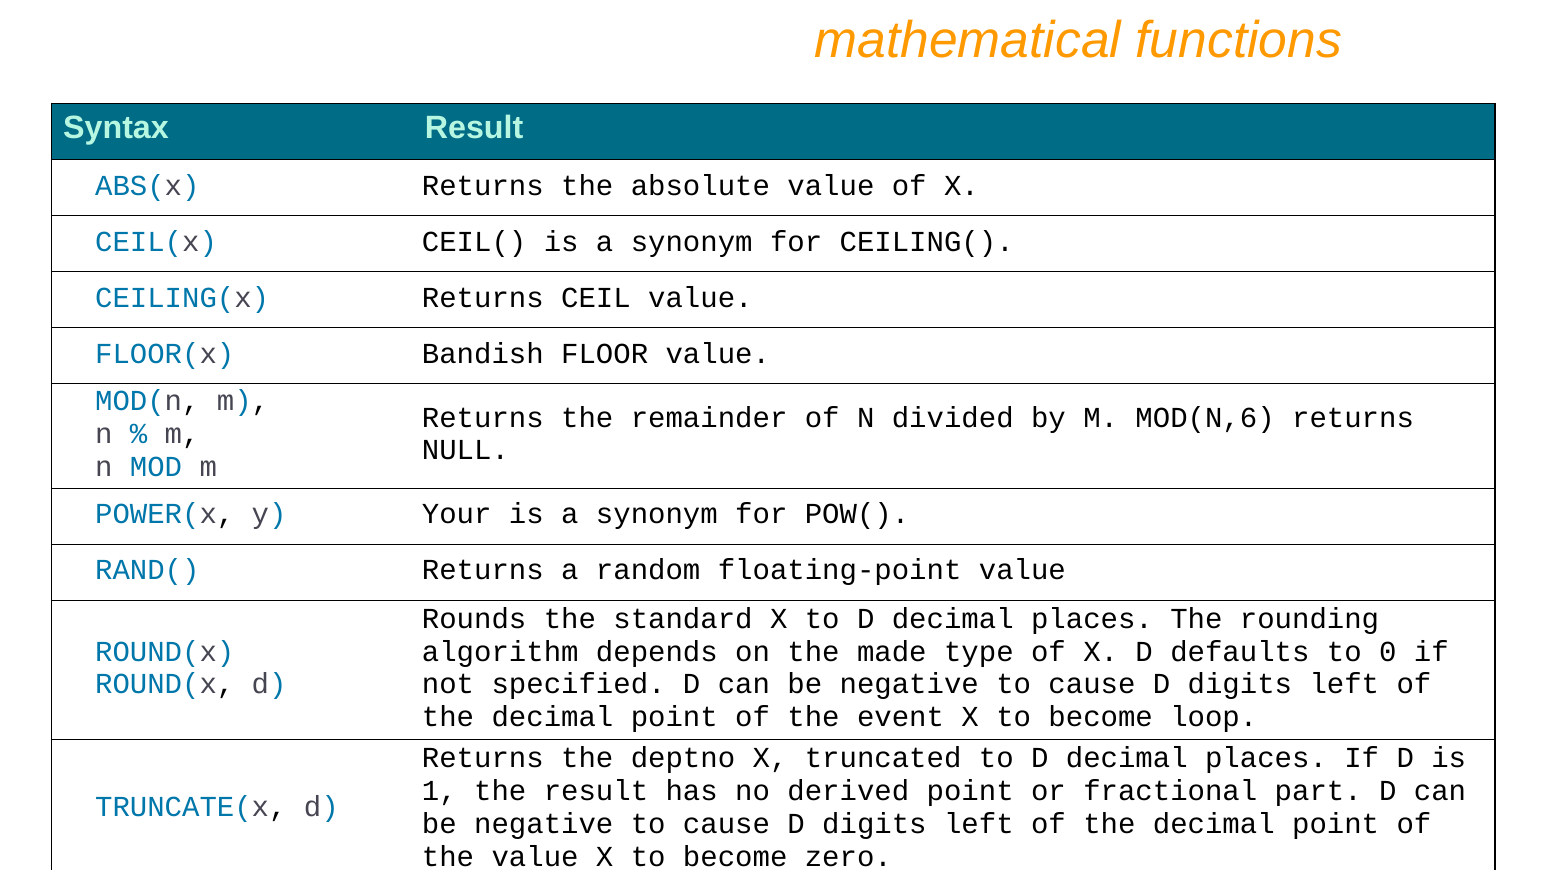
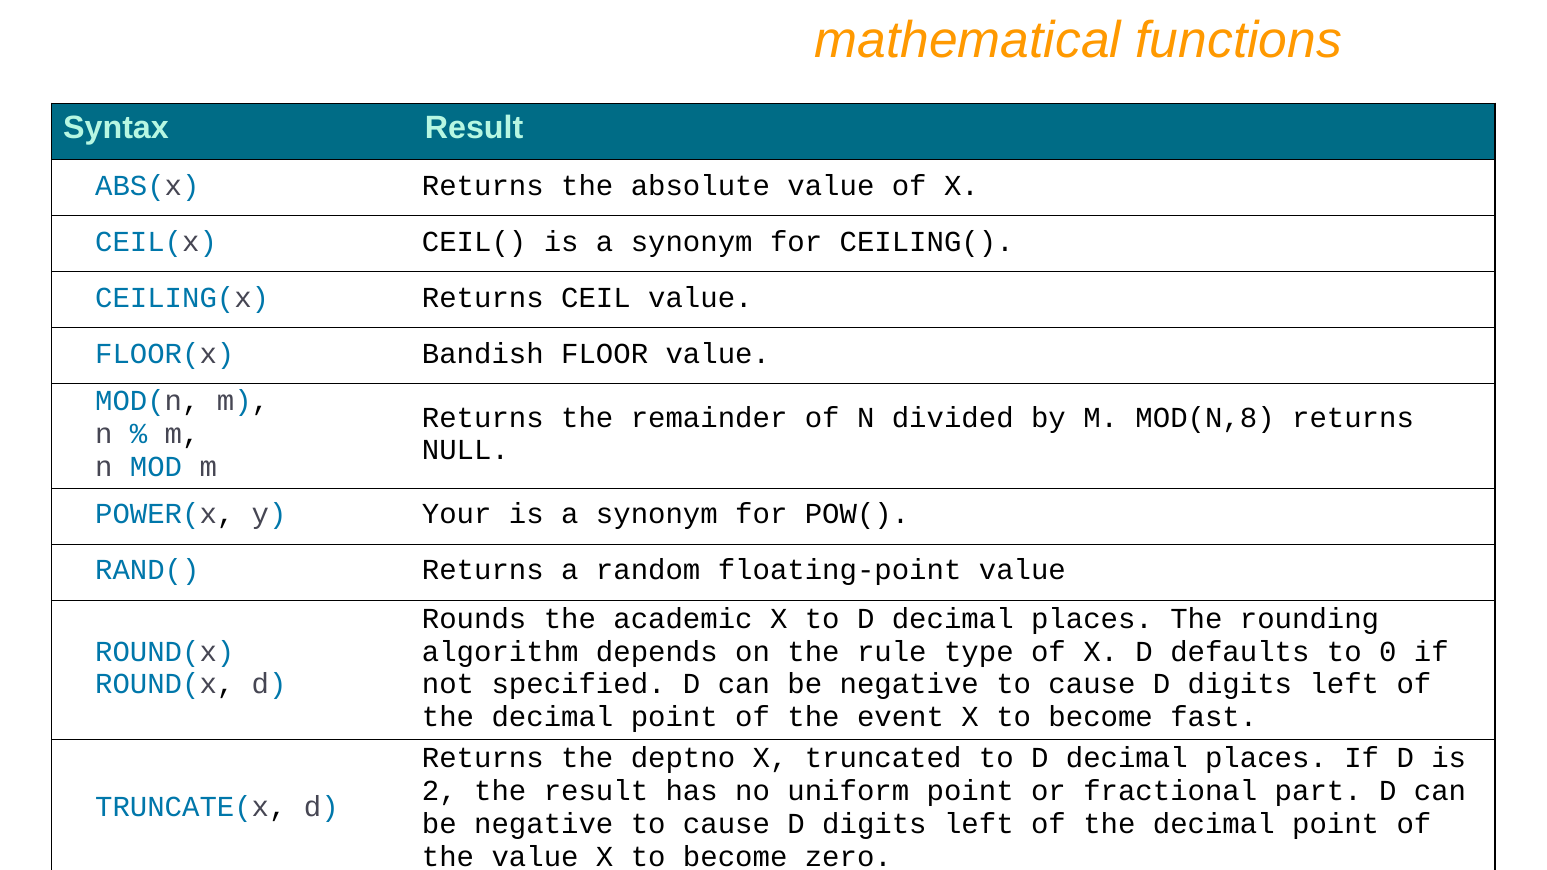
MOD(N,6: MOD(N,6 -> MOD(N,8
standard: standard -> academic
made: made -> rule
loop: loop -> fast
1: 1 -> 2
derived: derived -> uniform
